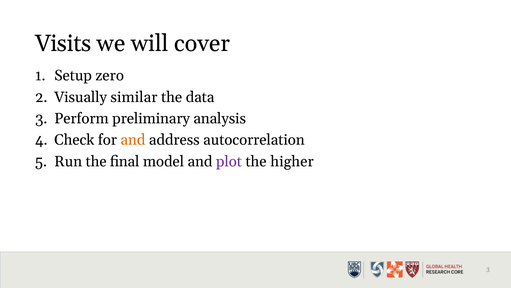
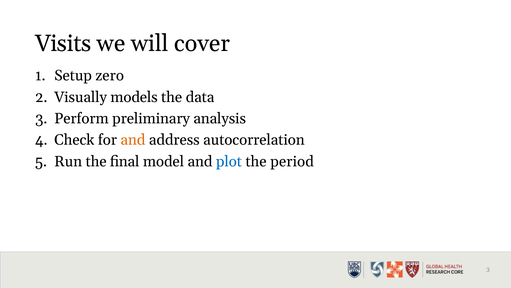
similar: similar -> models
plot colour: purple -> blue
higher: higher -> period
